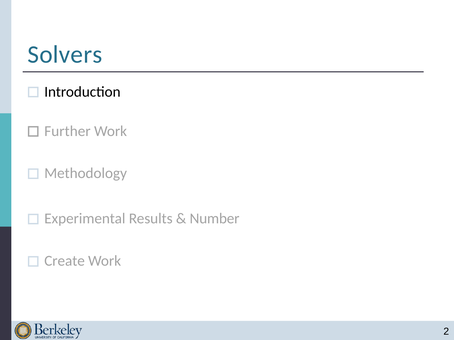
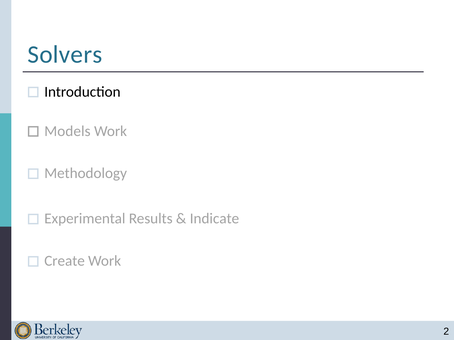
Further: Further -> Models
Number: Number -> Indicate
